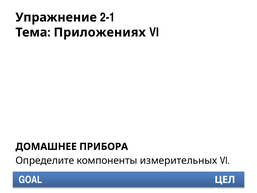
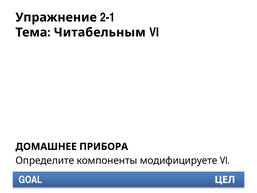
Приложениях: Приложениях -> Читабельным
измерительных: измерительных -> модифицируете
